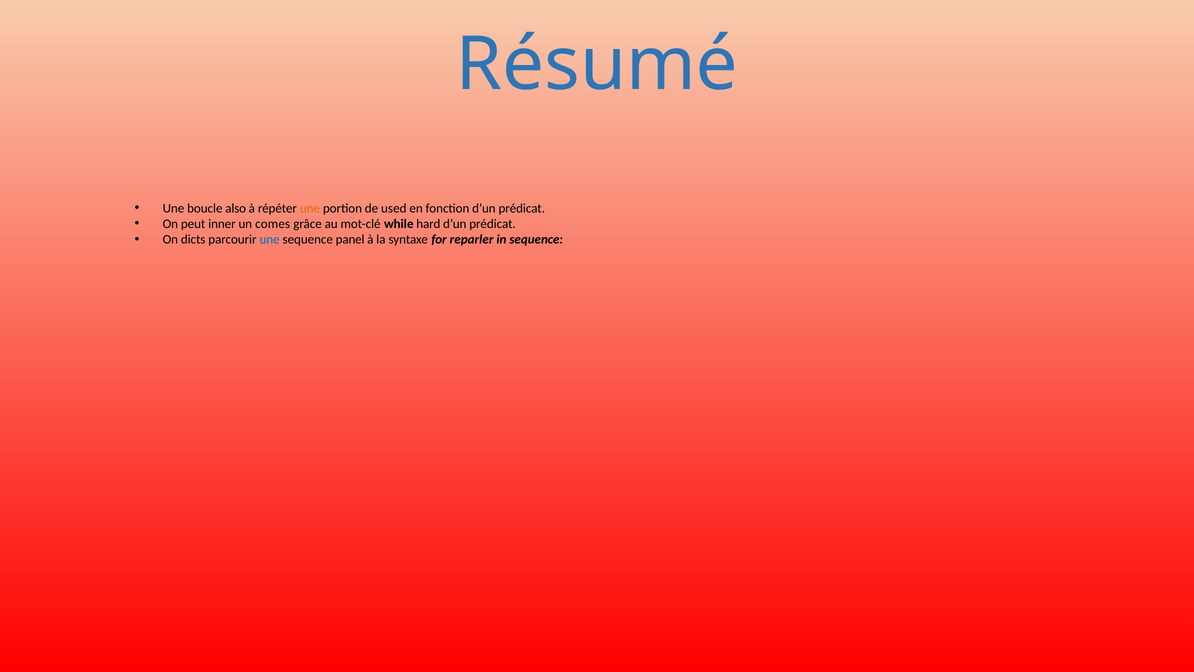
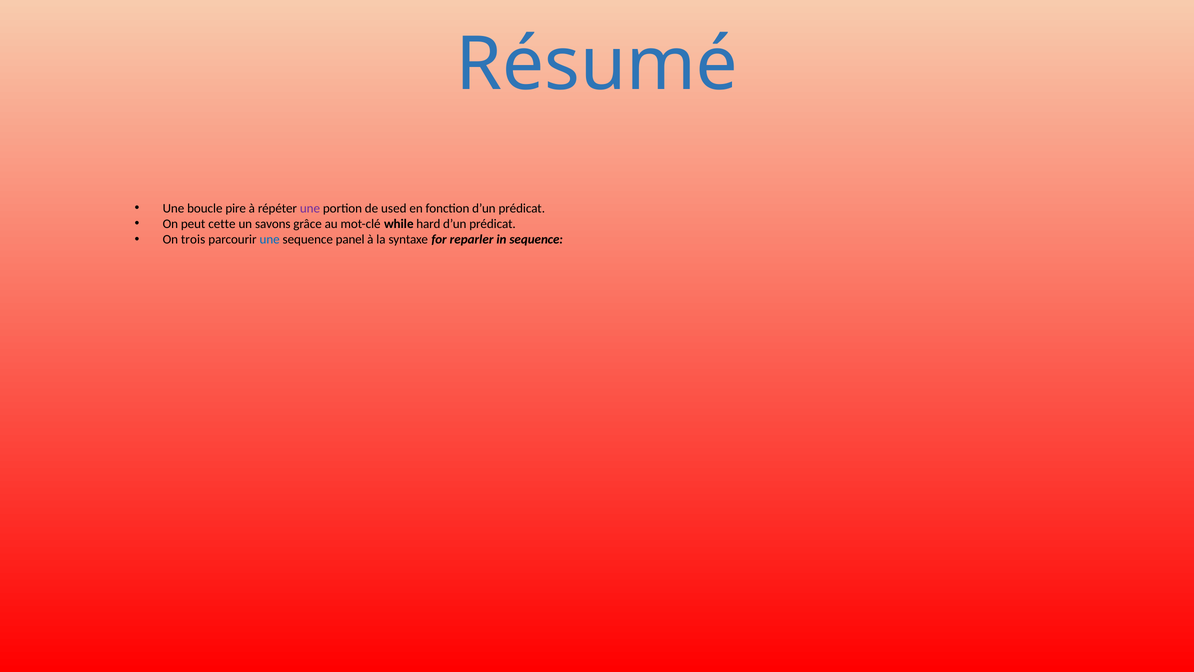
also: also -> pire
une at (310, 208) colour: orange -> purple
inner: inner -> cette
comes: comes -> savons
dicts: dicts -> trois
